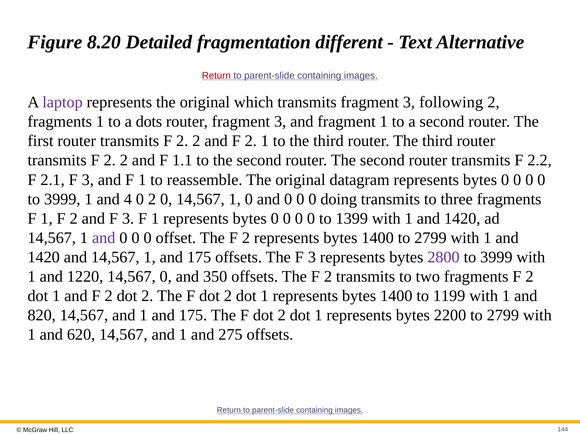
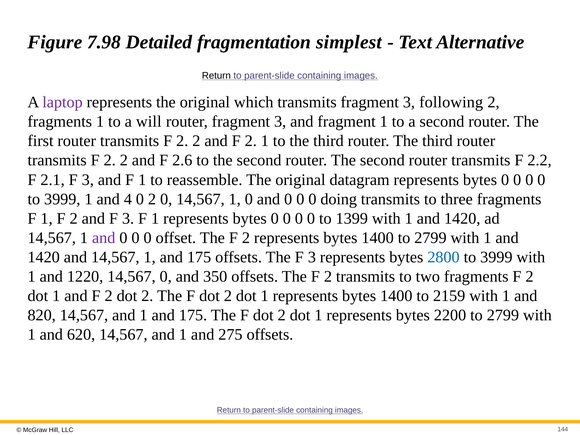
8.20: 8.20 -> 7.98
different: different -> simplest
Return at (216, 76) colour: red -> black
dots: dots -> will
1.1: 1.1 -> 2.6
2800 colour: purple -> blue
1199: 1199 -> 2159
